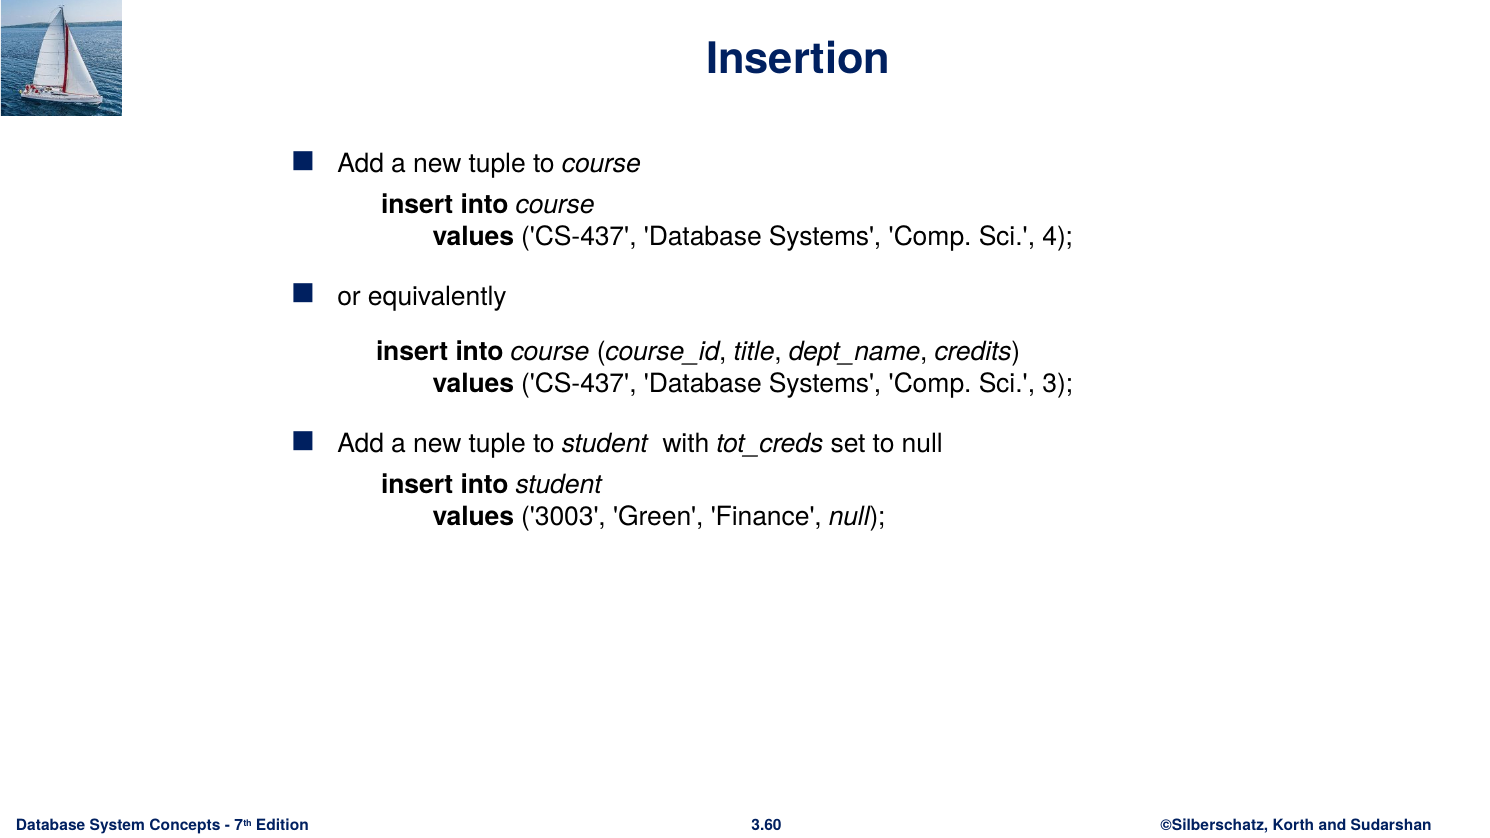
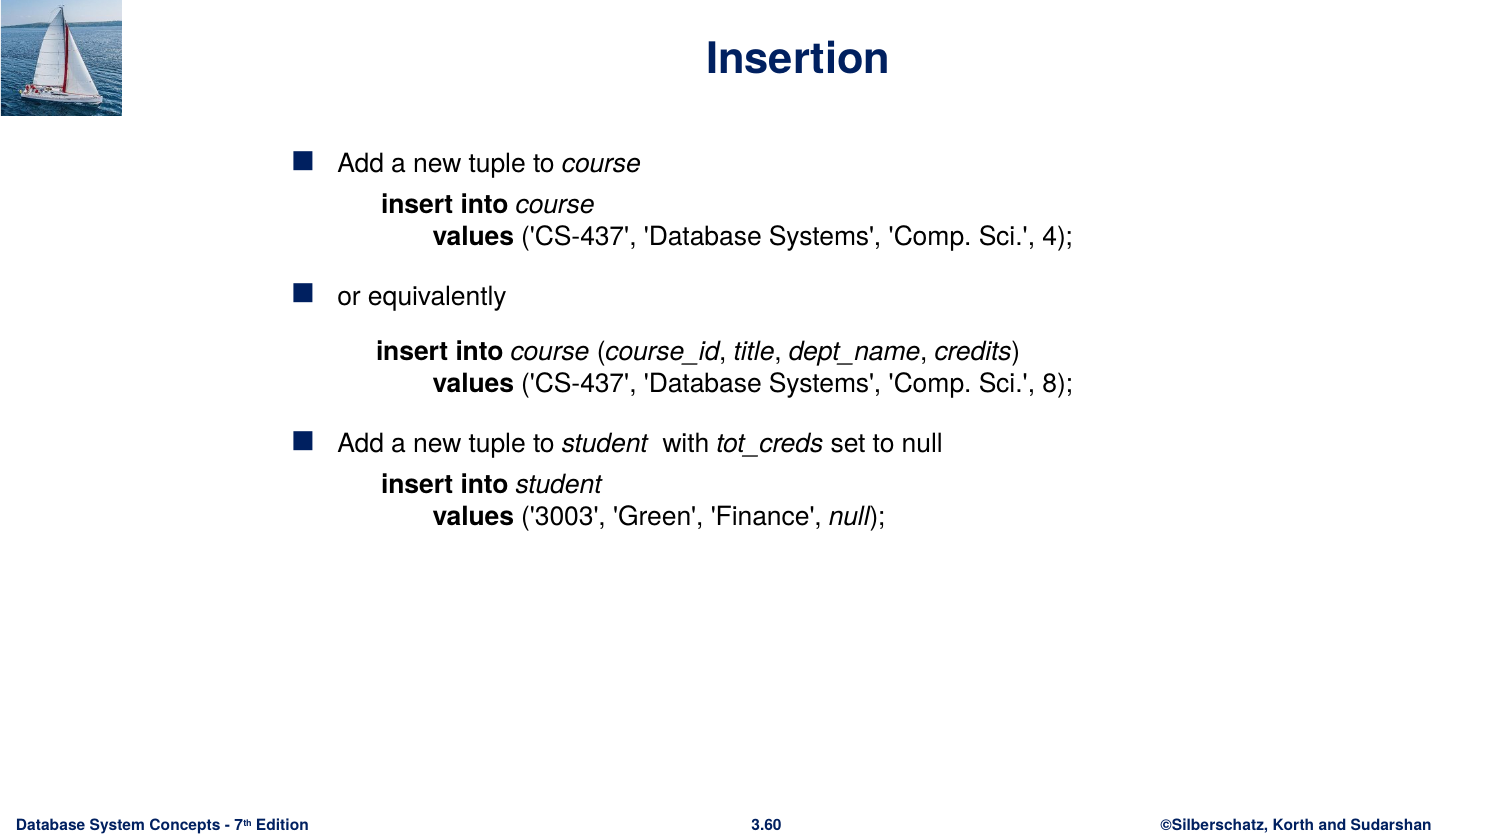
3: 3 -> 8
